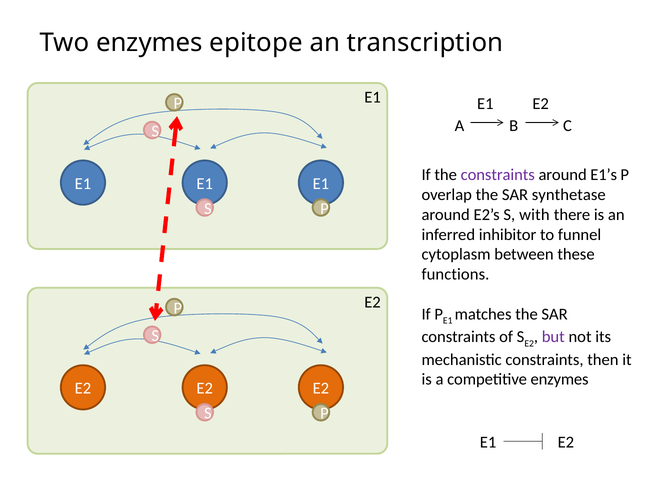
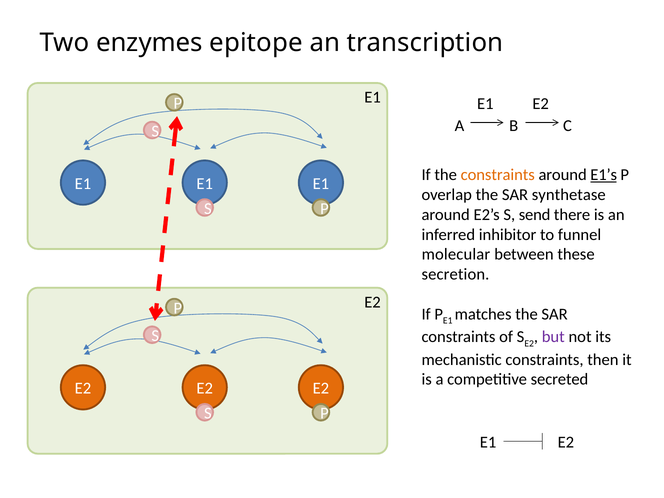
constraints at (498, 175) colour: purple -> orange
E1’s underline: none -> present
with: with -> send
cytoplasm: cytoplasm -> molecular
functions: functions -> secretion
competitive enzymes: enzymes -> secreted
